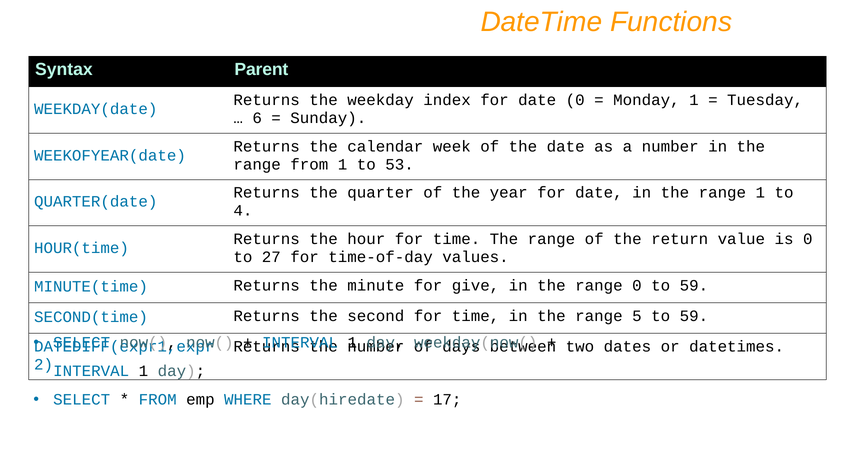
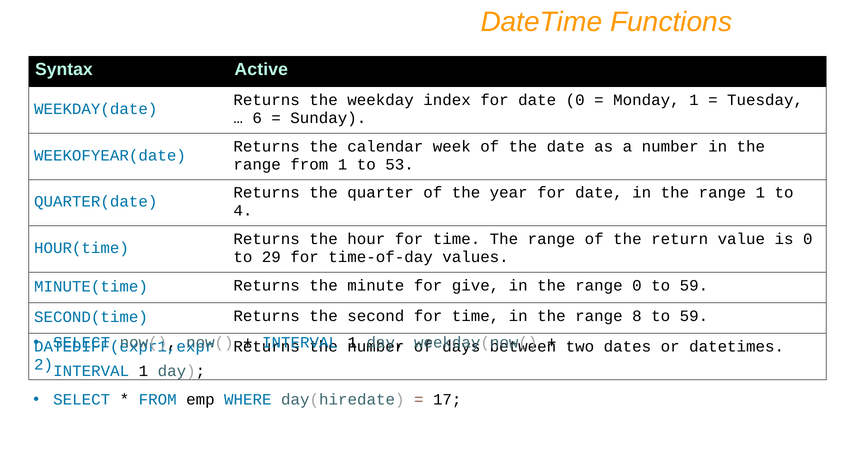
Parent: Parent -> Active
27: 27 -> 29
5: 5 -> 8
